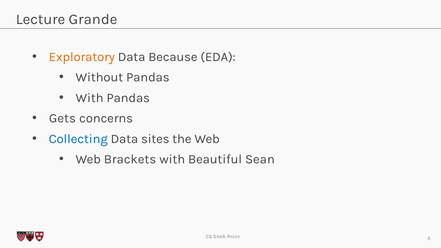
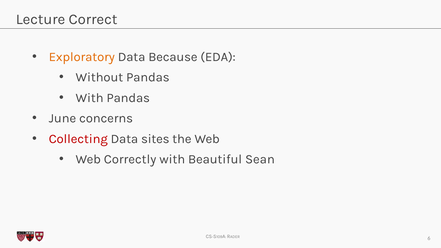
Grande: Grande -> Correct
Gets: Gets -> June
Collecting colour: blue -> red
Brackets: Brackets -> Correctly
